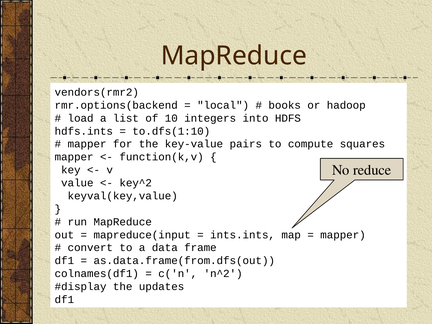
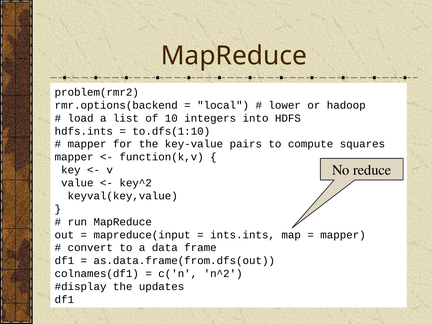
vendors(rmr2: vendors(rmr2 -> problem(rmr2
books: books -> lower
